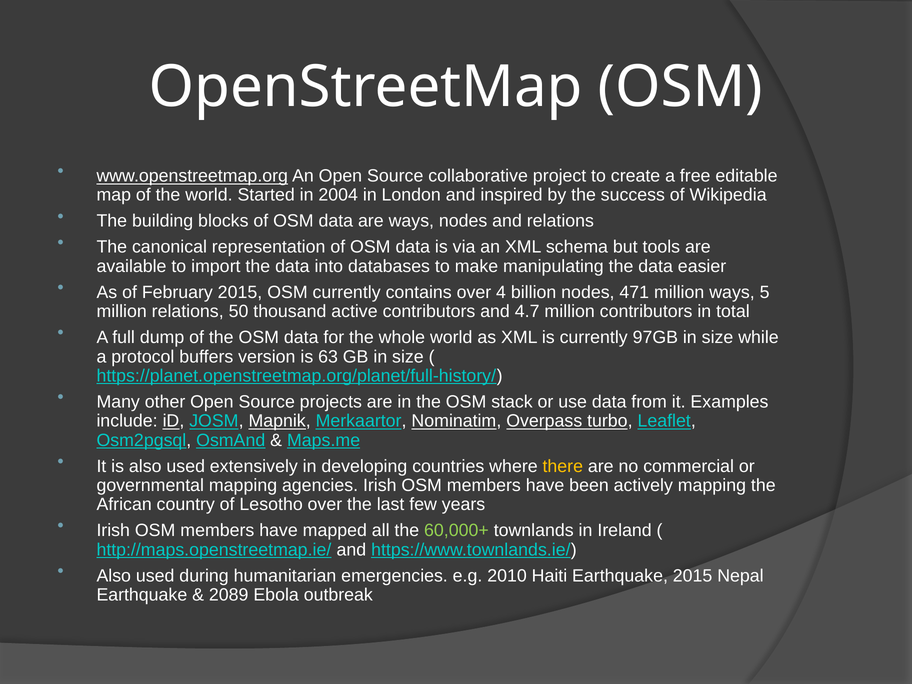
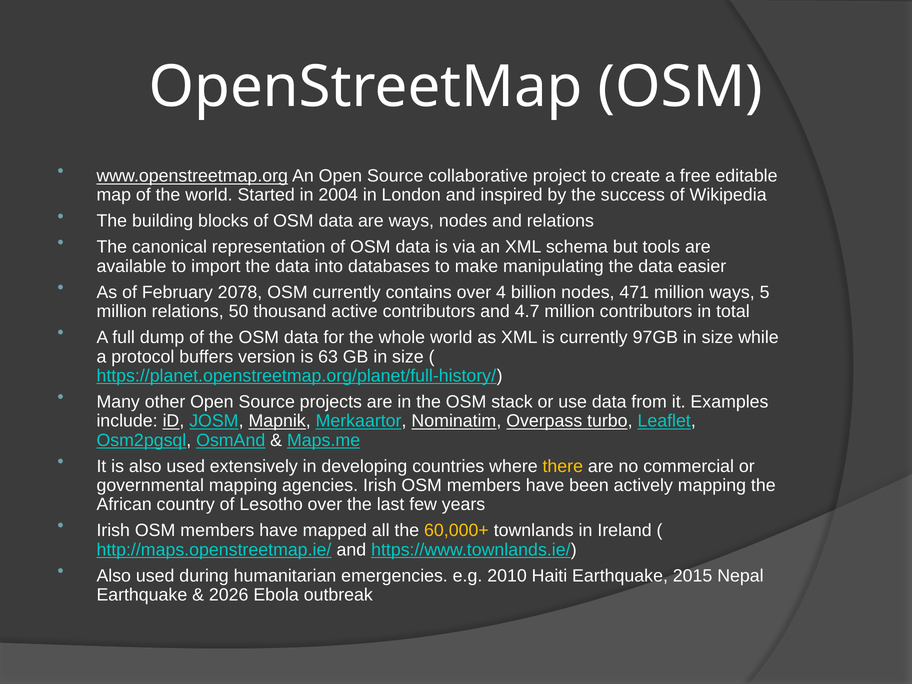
February 2015: 2015 -> 2078
60,000+ colour: light green -> yellow
2089: 2089 -> 2026
